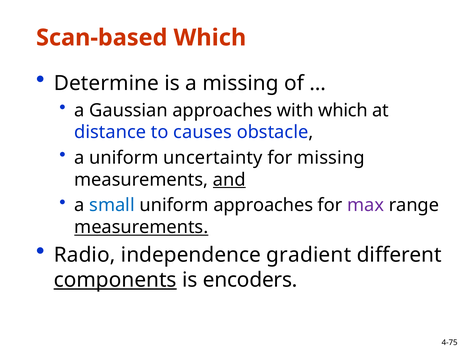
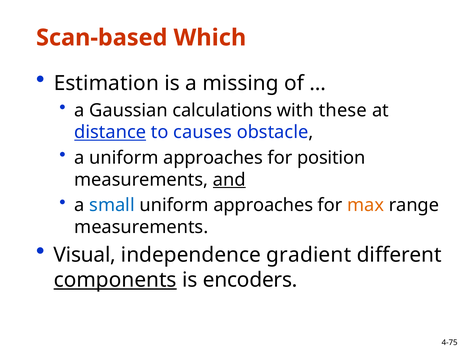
Determine: Determine -> Estimation
Gaussian approaches: approaches -> calculations
with which: which -> these
distance underline: none -> present
a uniform uncertainty: uncertainty -> approaches
for missing: missing -> position
max colour: purple -> orange
measurements at (141, 228) underline: present -> none
Radio: Radio -> Visual
